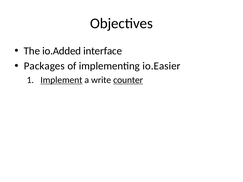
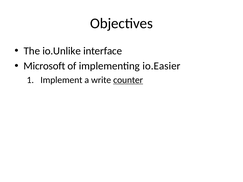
io.Added: io.Added -> io.Unlike
Packages: Packages -> Microsoft
Implement underline: present -> none
